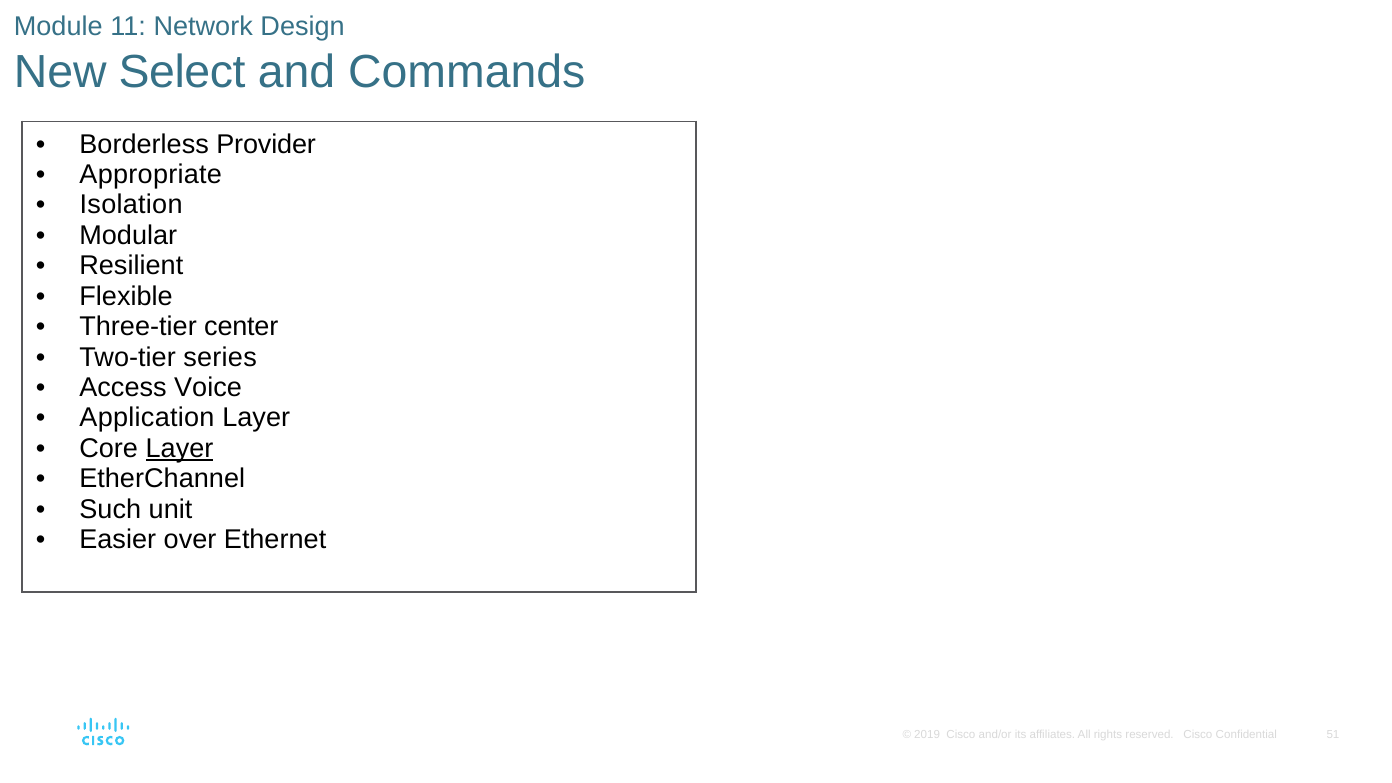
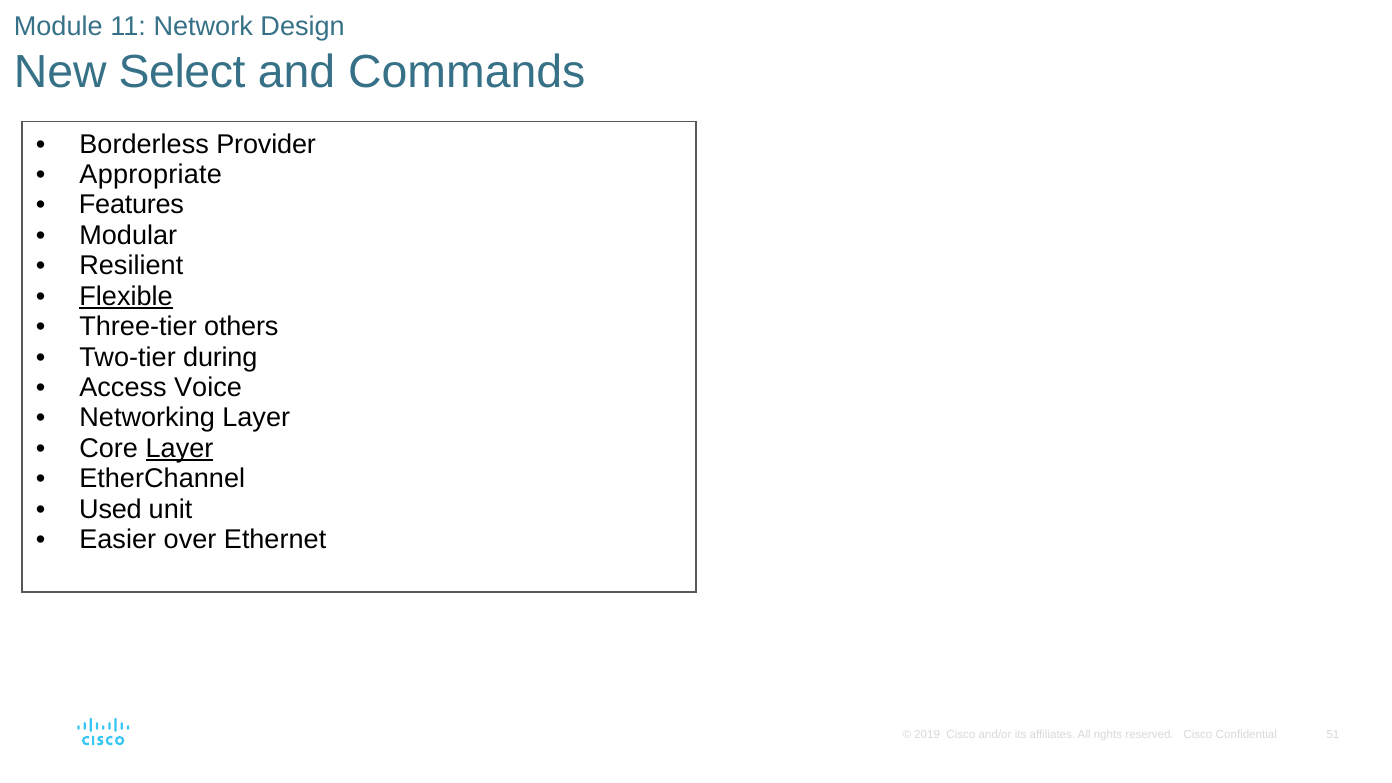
Isolation: Isolation -> Features
Flexible underline: none -> present
center: center -> others
series: series -> during
Application: Application -> Networking
Such: Such -> Used
